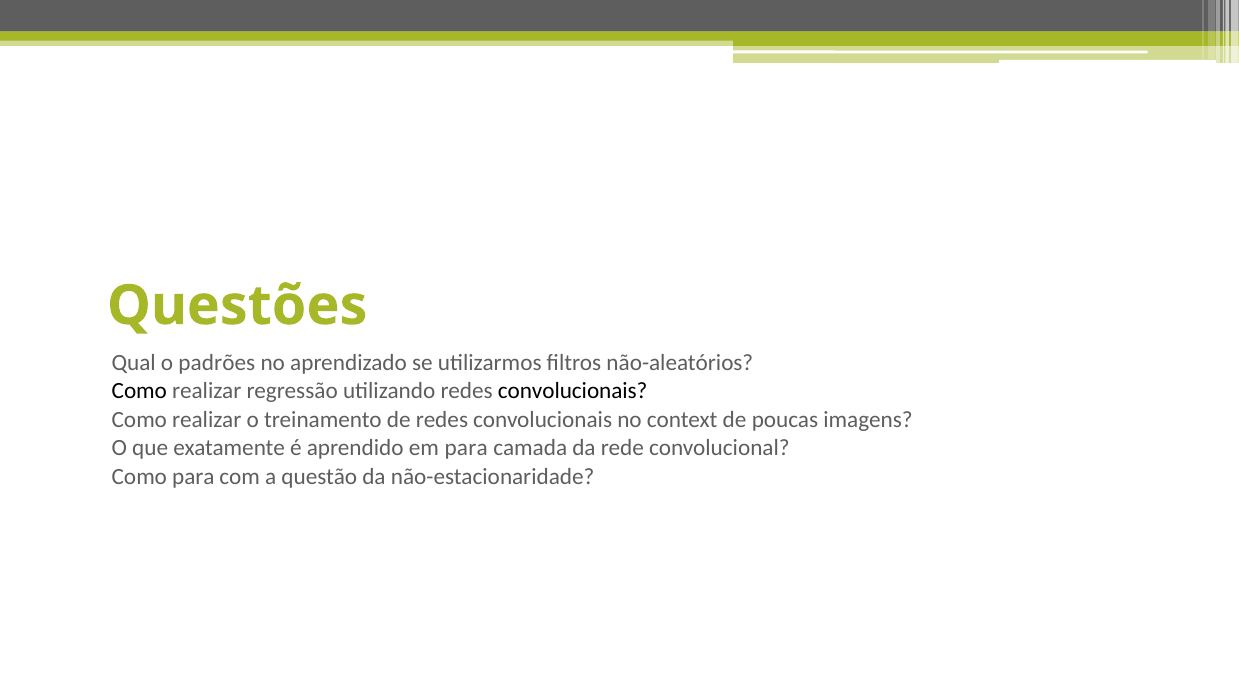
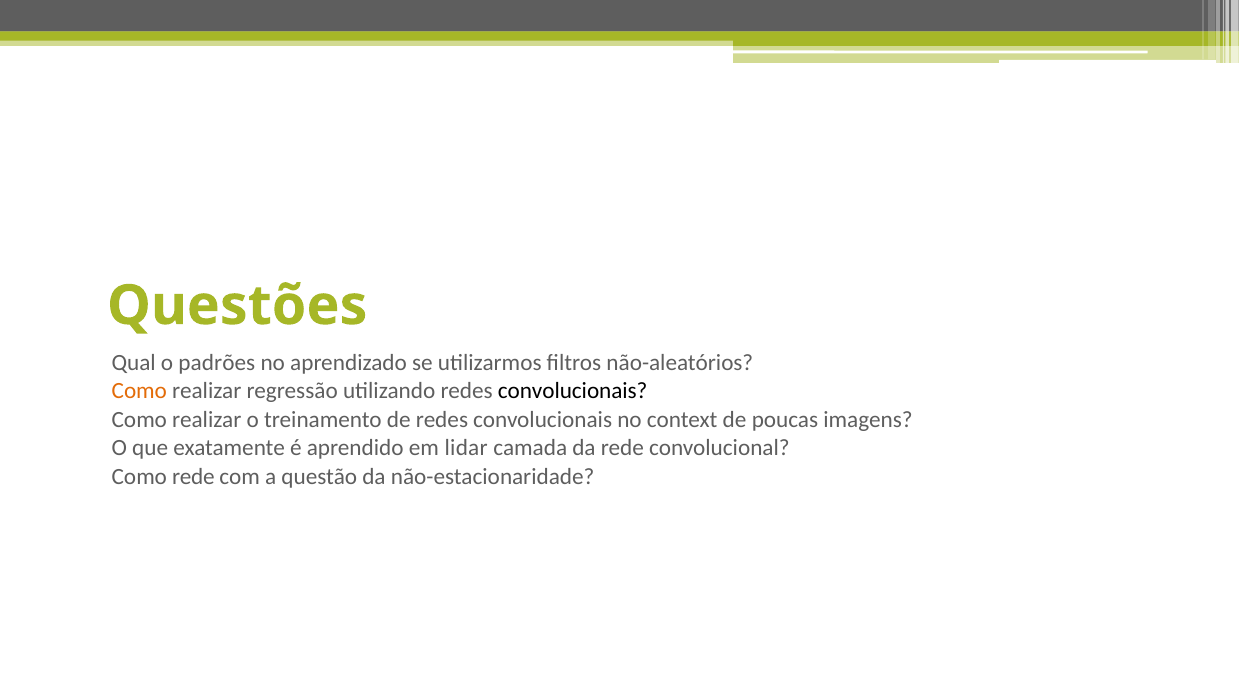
Como at (139, 391) colour: black -> orange
em para: para -> lidar
Como para: para -> rede
